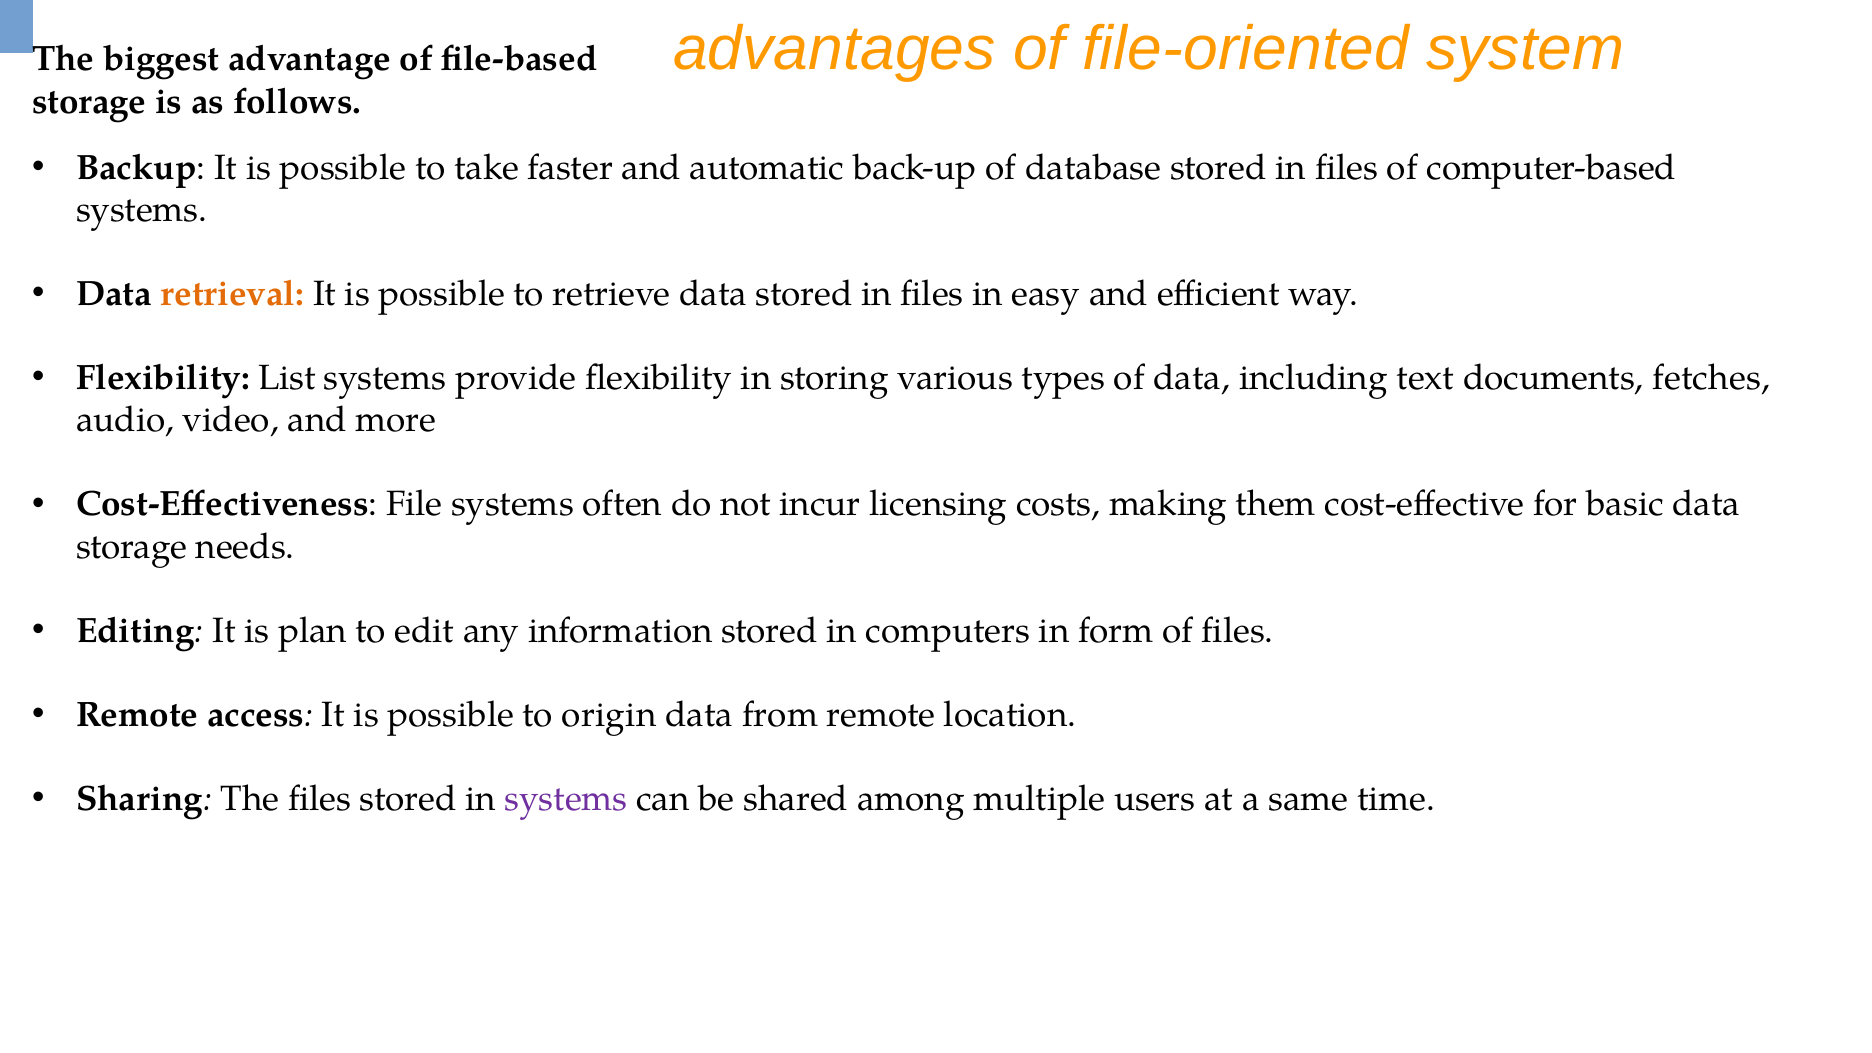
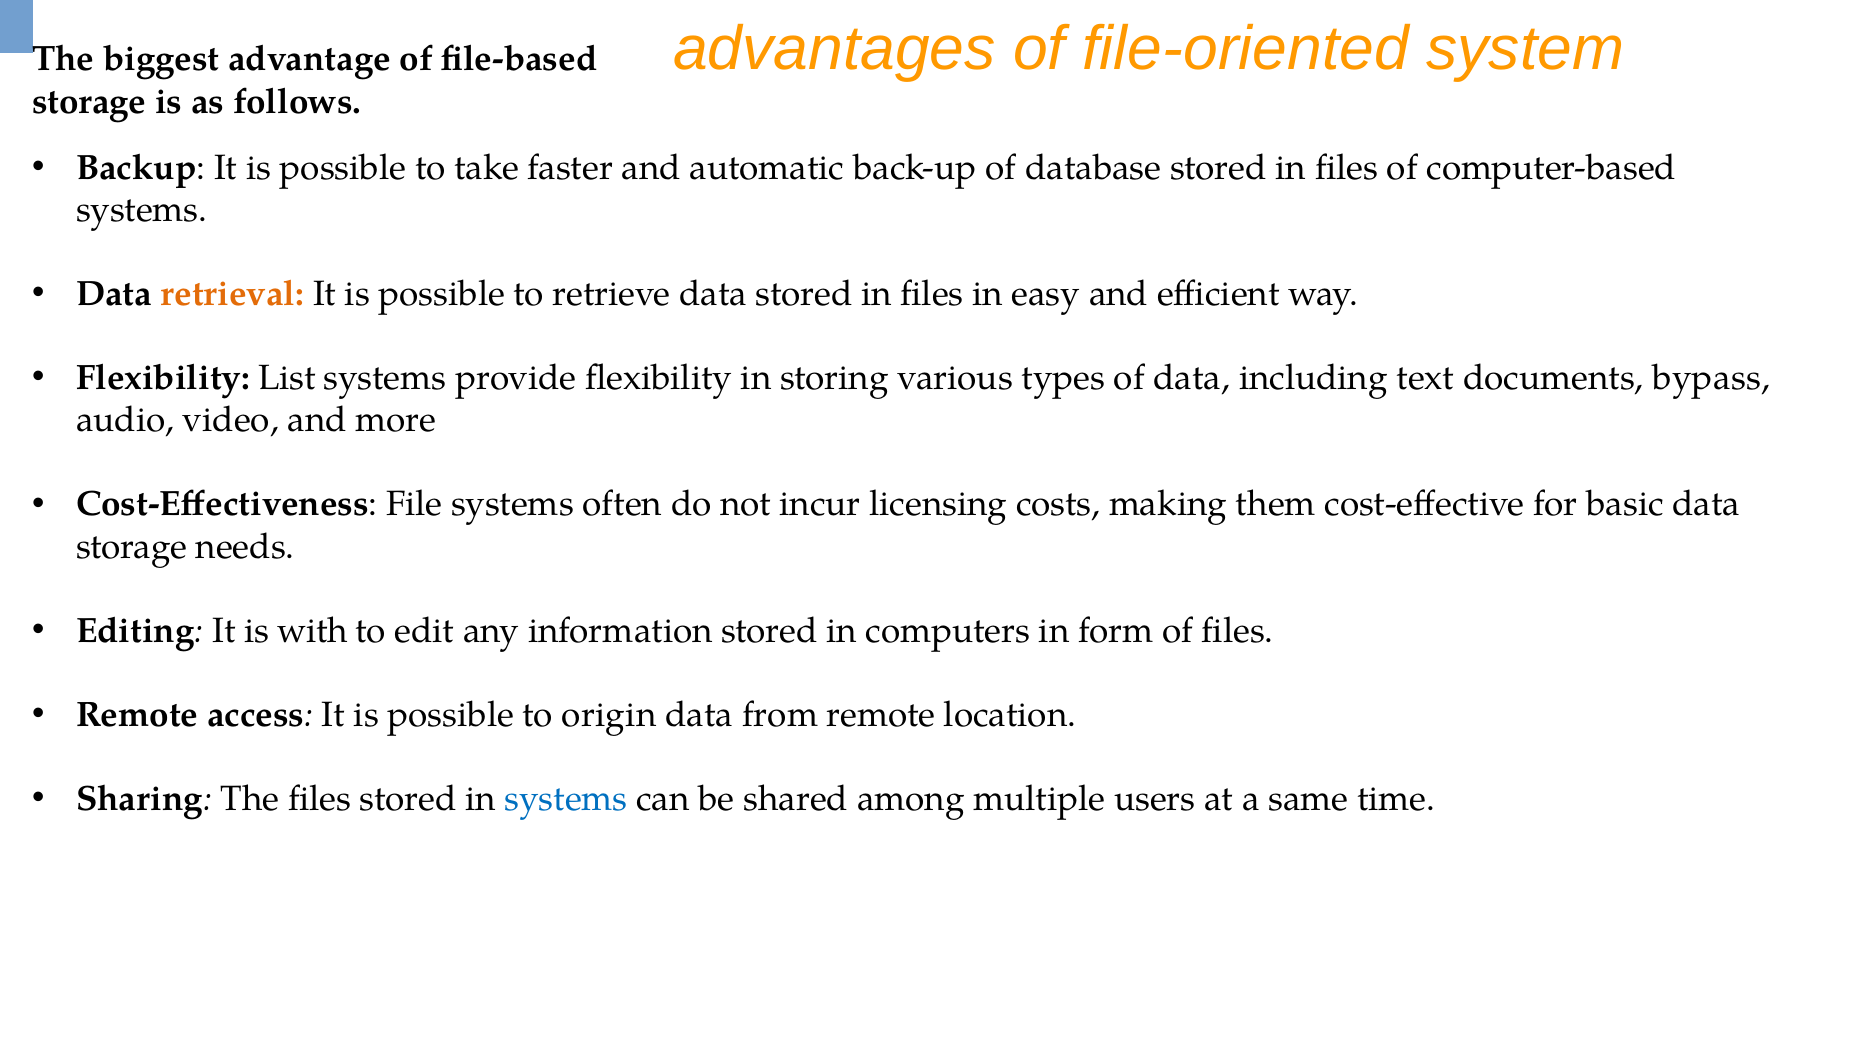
fetches: fetches -> bypass
plan: plan -> with
systems at (566, 799) colour: purple -> blue
